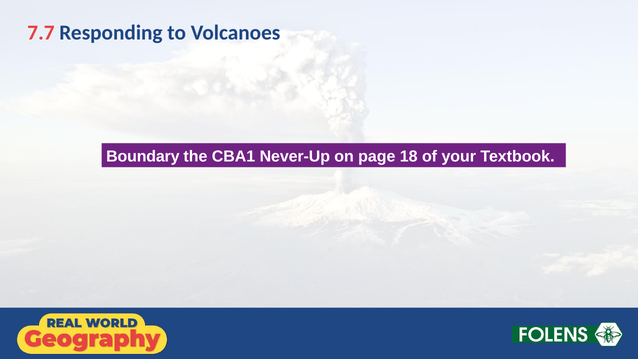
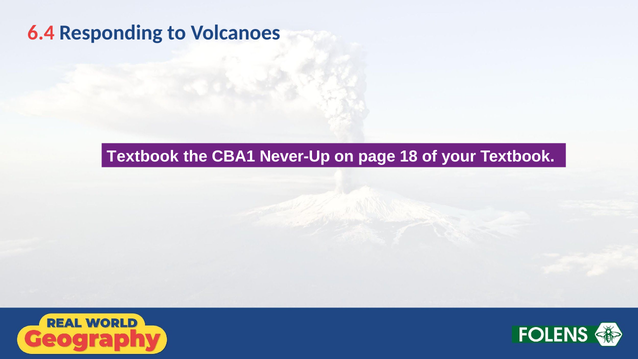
7.7: 7.7 -> 6.4
Boundary at (143, 156): Boundary -> Textbook
